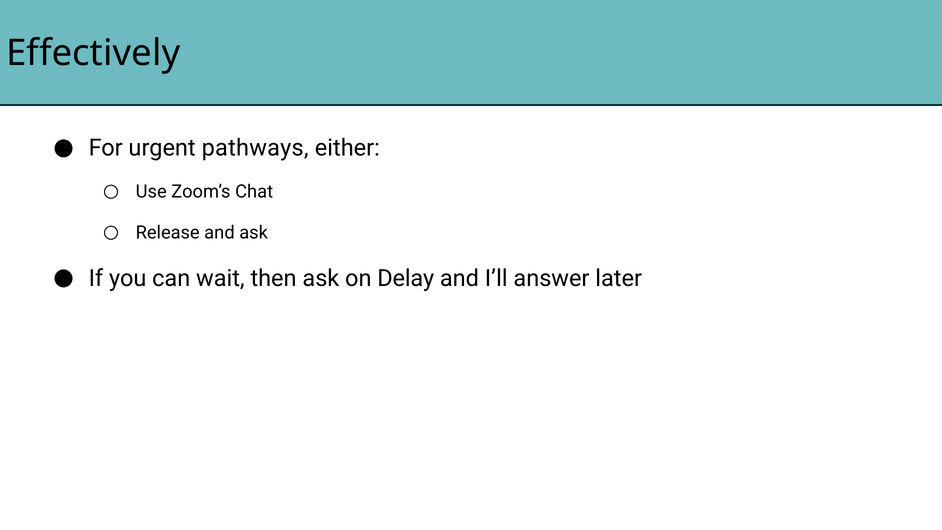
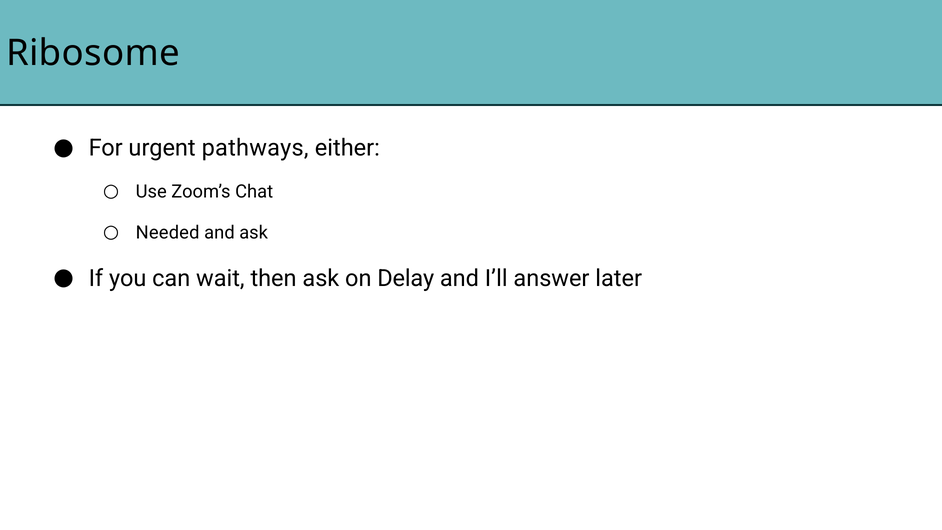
Effectively: Effectively -> Ribosome
Release: Release -> Needed
